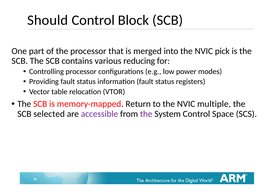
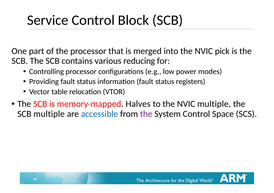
Should: Should -> Service
Return: Return -> Halves
SCB selected: selected -> multiple
accessible colour: purple -> blue
